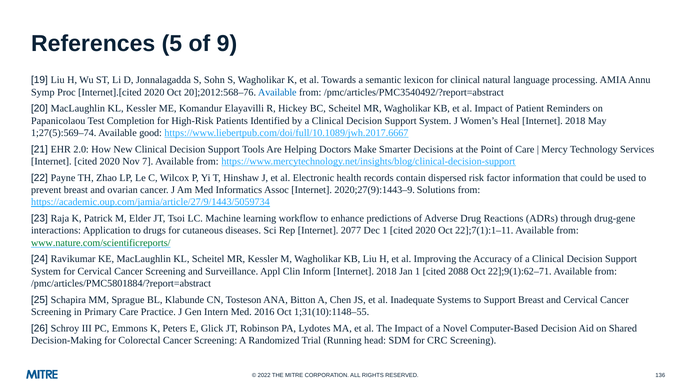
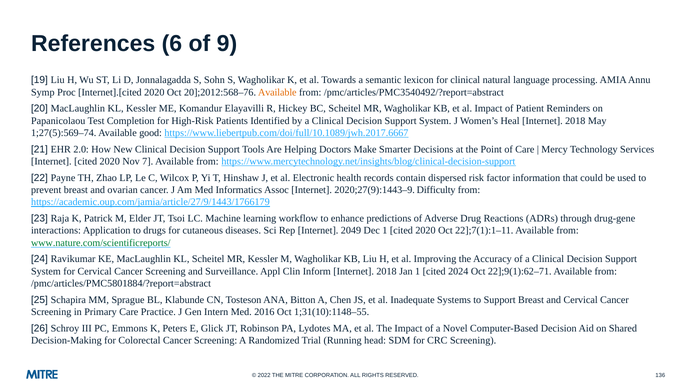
5: 5 -> 6
Available at (277, 92) colour: blue -> orange
Solutions: Solutions -> Difficulty
https://academic.oup.com/jamia/article/27/9/1443/5059734: https://academic.oup.com/jamia/article/27/9/1443/5059734 -> https://academic.oup.com/jamia/article/27/9/1443/1766179
2077: 2077 -> 2049
2088: 2088 -> 2024
